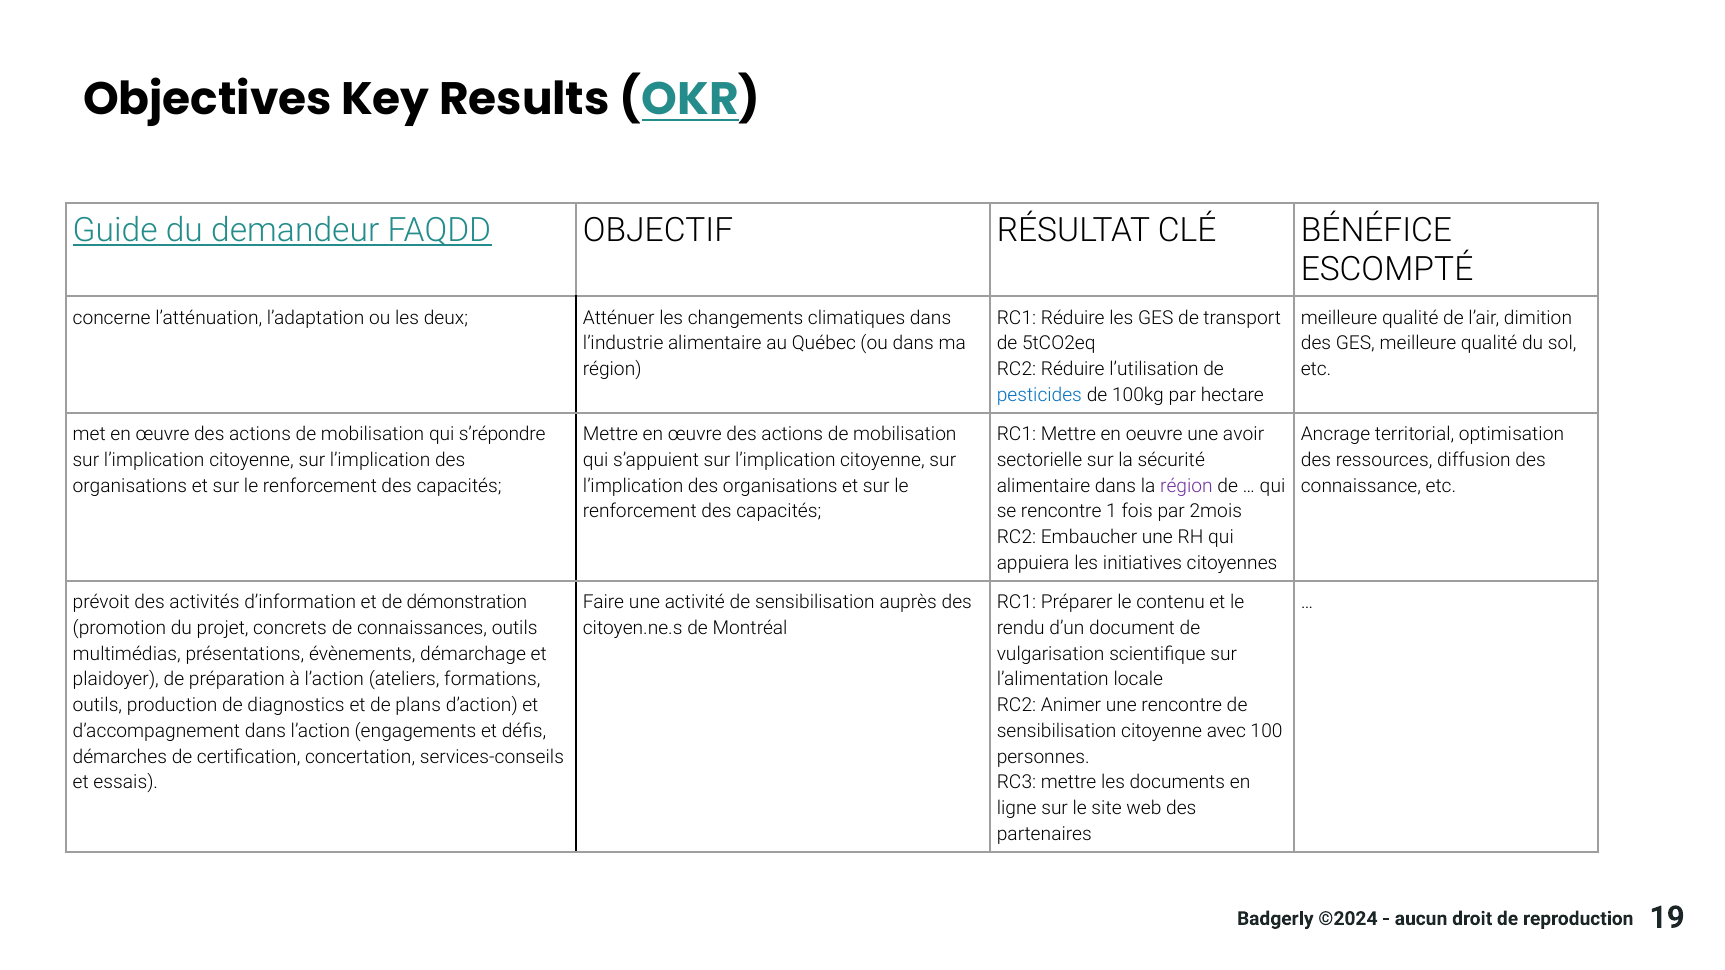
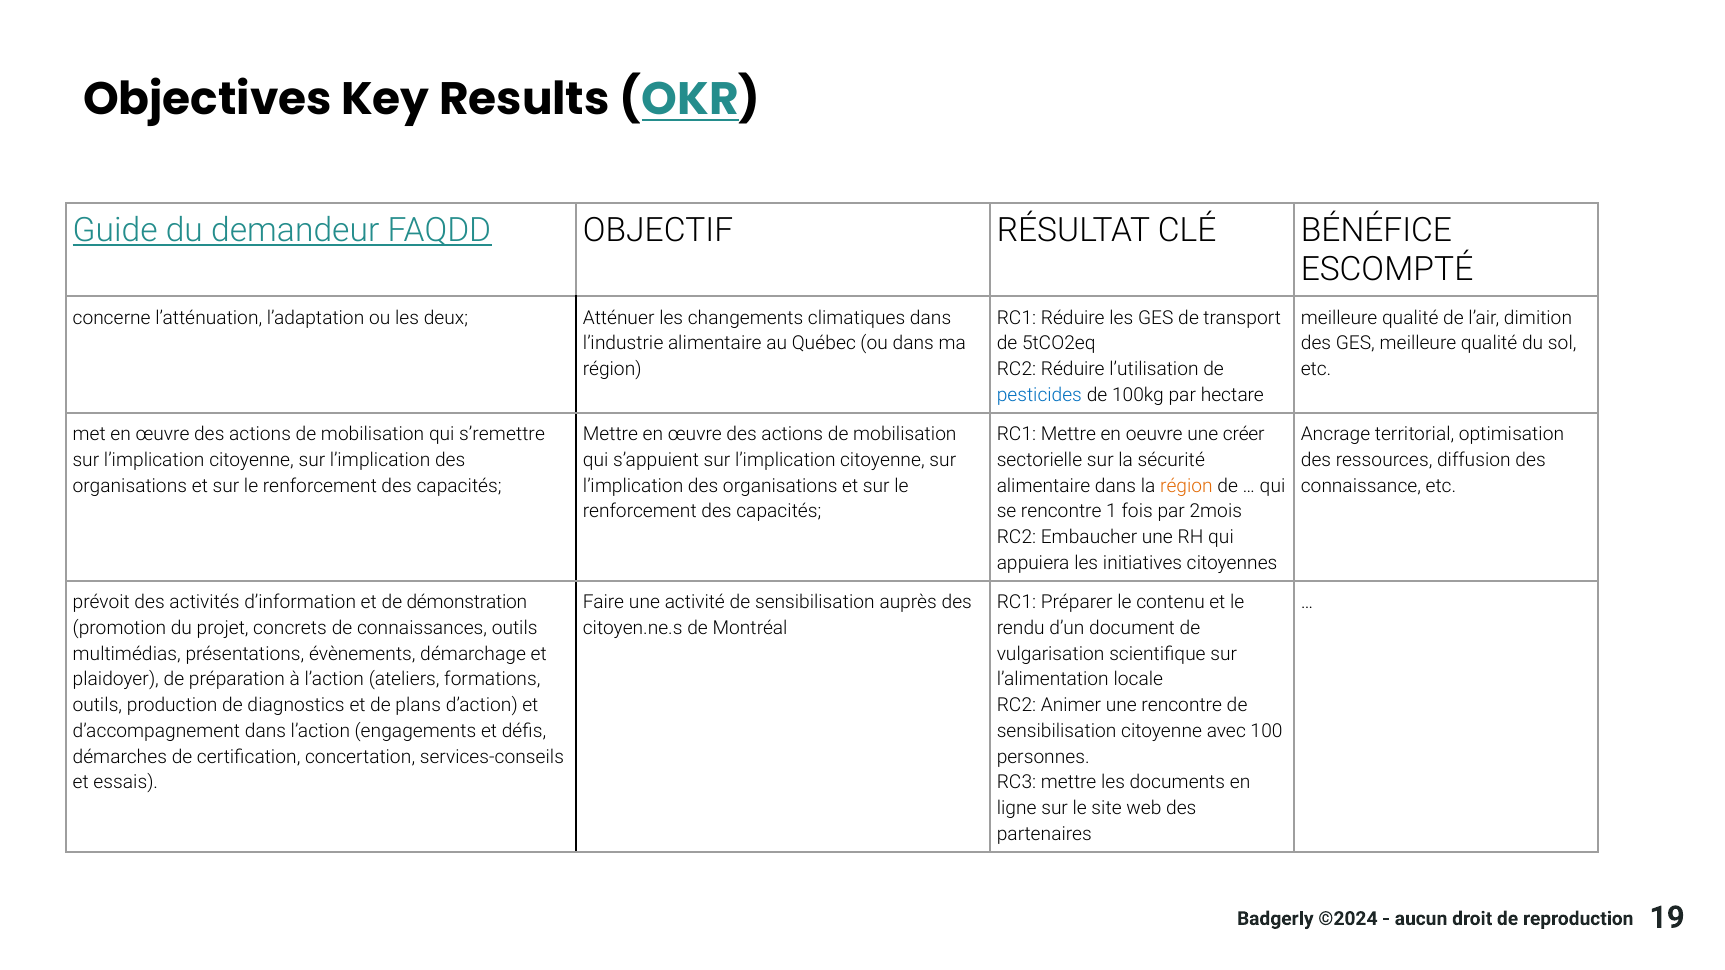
s’répondre: s’répondre -> s’remettre
avoir: avoir -> créer
région at (1186, 486) colour: purple -> orange
